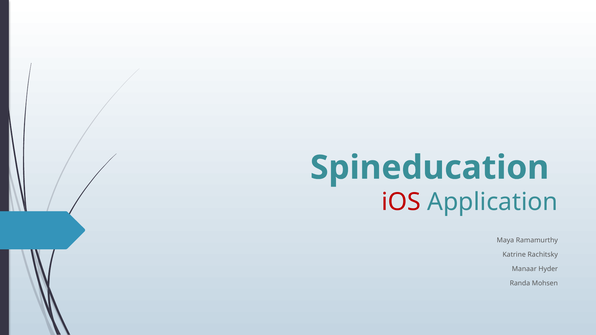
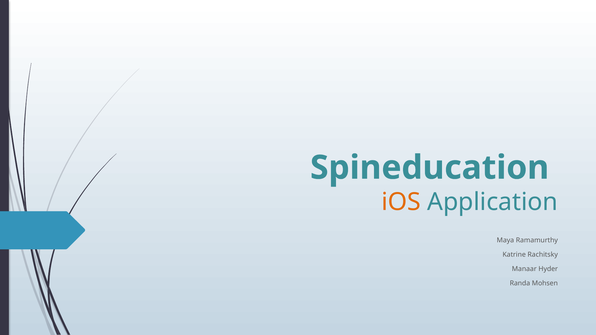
iOS colour: red -> orange
